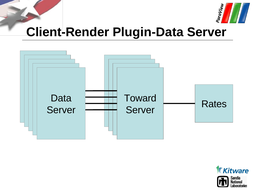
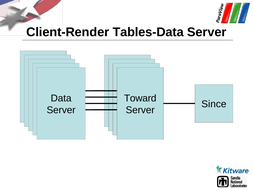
Plugin-Data: Plugin-Data -> Tables-Data
Rates: Rates -> Since
